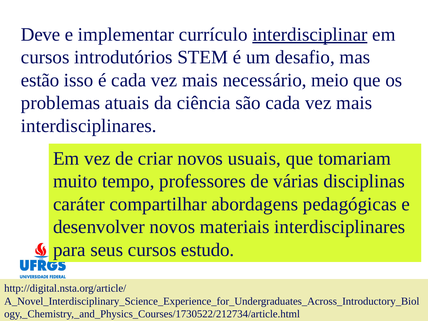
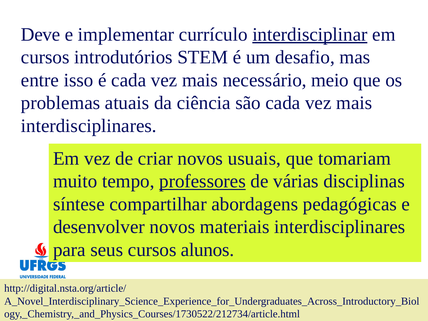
estão: estão -> entre
professores underline: none -> present
caráter: caráter -> síntese
estudo: estudo -> alunos
